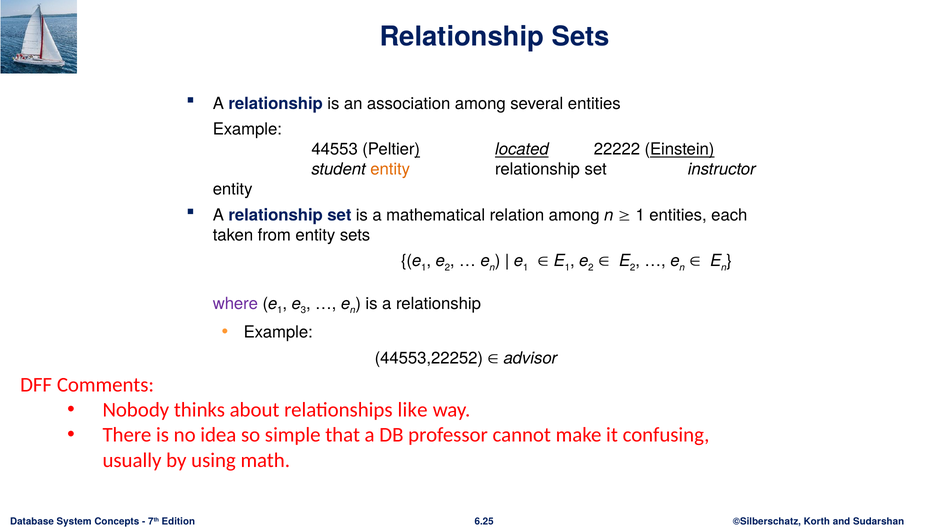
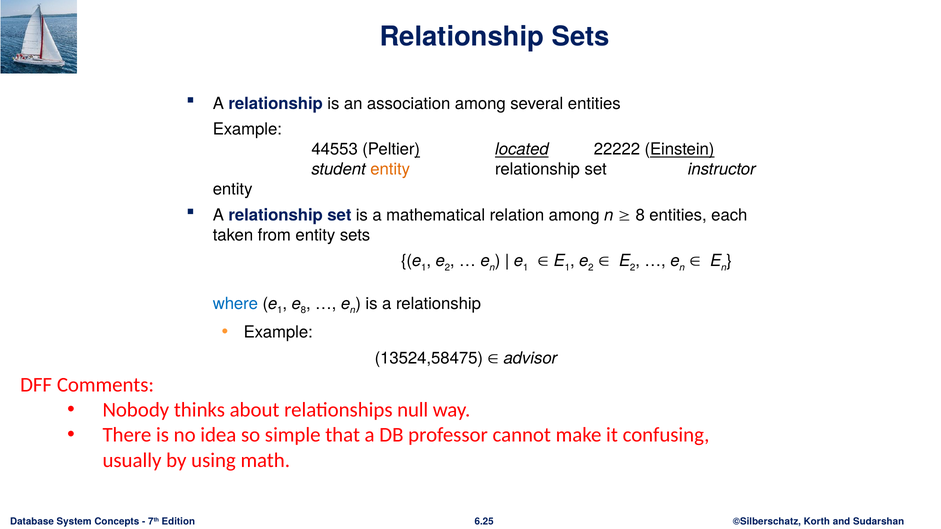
1 at (640, 215): 1 -> 8
where colour: purple -> blue
3 at (303, 310): 3 -> 8
44553,22252: 44553,22252 -> 13524,58475
like: like -> null
